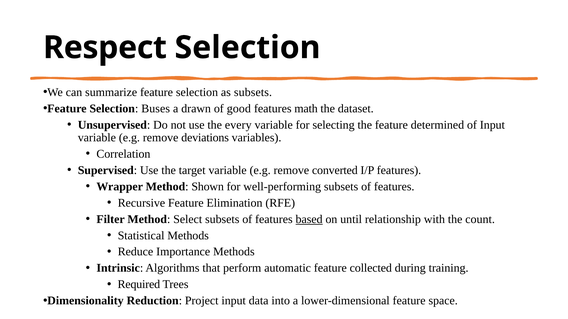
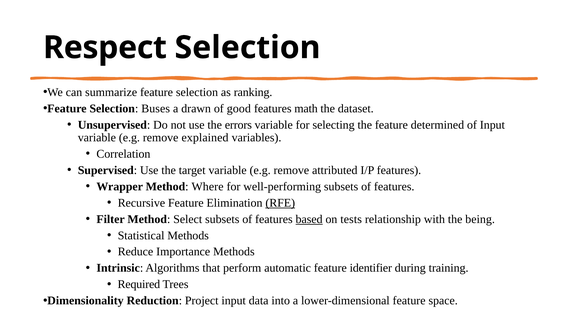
as subsets: subsets -> ranking
every: every -> errors
deviations: deviations -> explained
converted: converted -> attributed
Shown: Shown -> Where
RFE underline: none -> present
until: until -> tests
count: count -> being
collected: collected -> identifier
